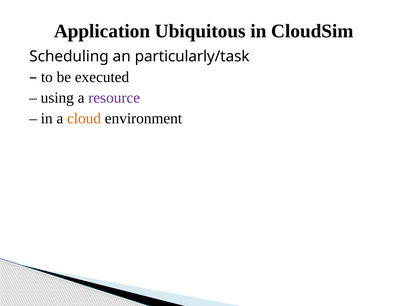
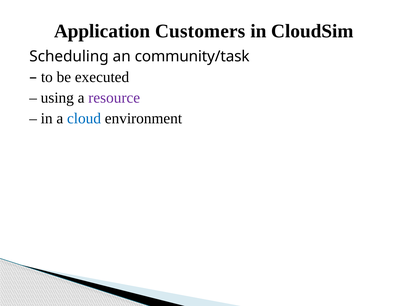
Ubiquitous: Ubiquitous -> Customers
particularly/task: particularly/task -> community/task
cloud colour: orange -> blue
